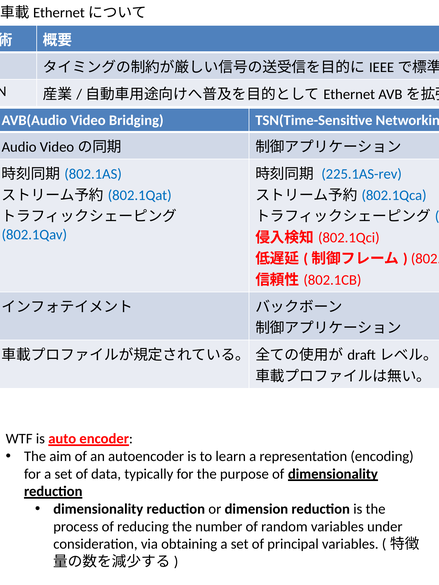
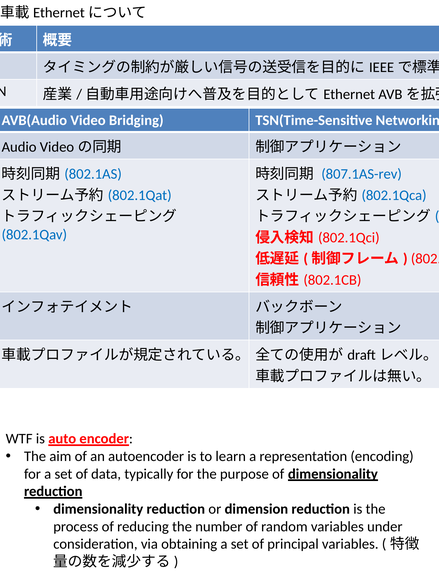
225.1AS-rev: 225.1AS-rev -> 807.1AS-rev
